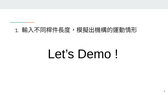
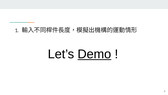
Demo underline: none -> present
